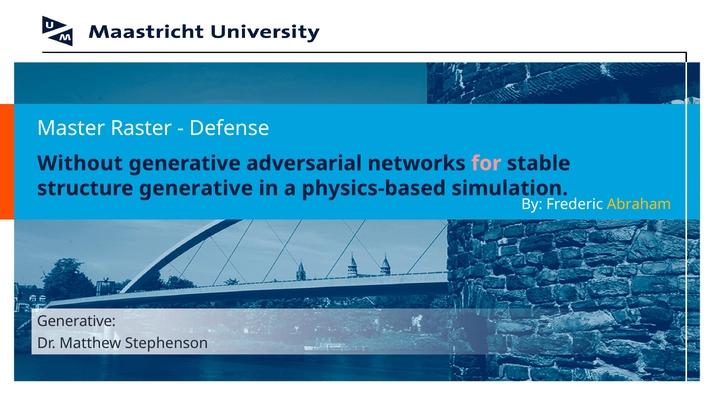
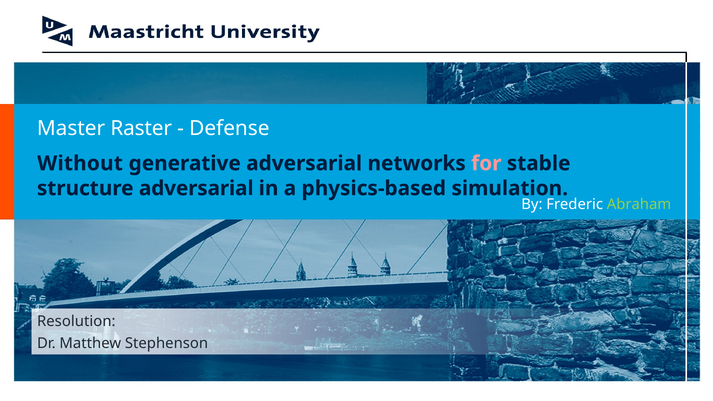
structure generative: generative -> adversarial
Abraham colour: yellow -> light green
Generative at (76, 321): Generative -> Resolution
